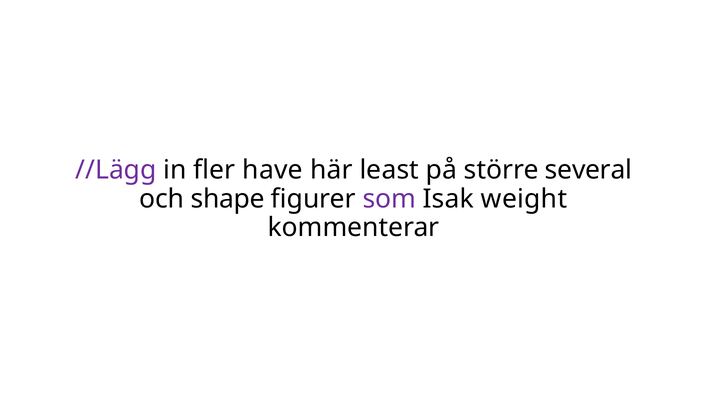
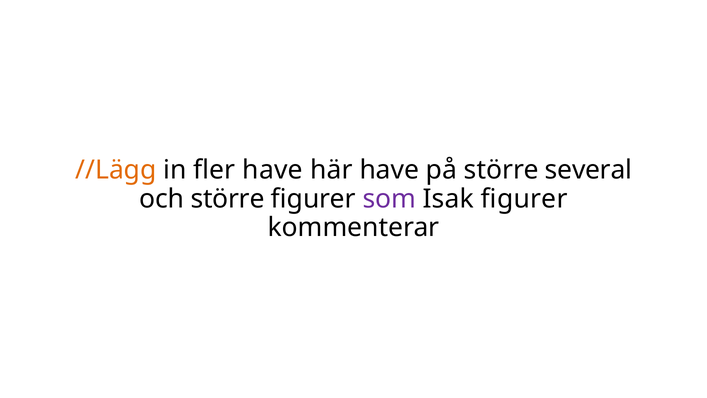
//Lägg colour: purple -> orange
här least: least -> have
och shape: shape -> större
Isak weight: weight -> figurer
